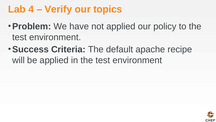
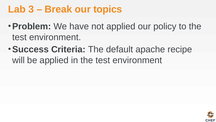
4: 4 -> 3
Verify: Verify -> Break
